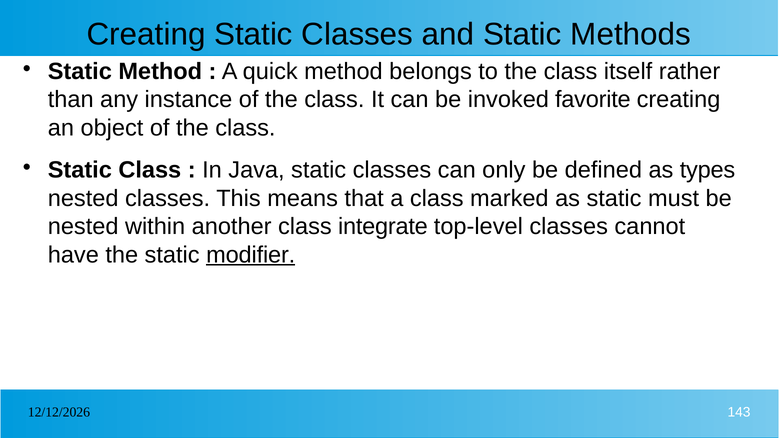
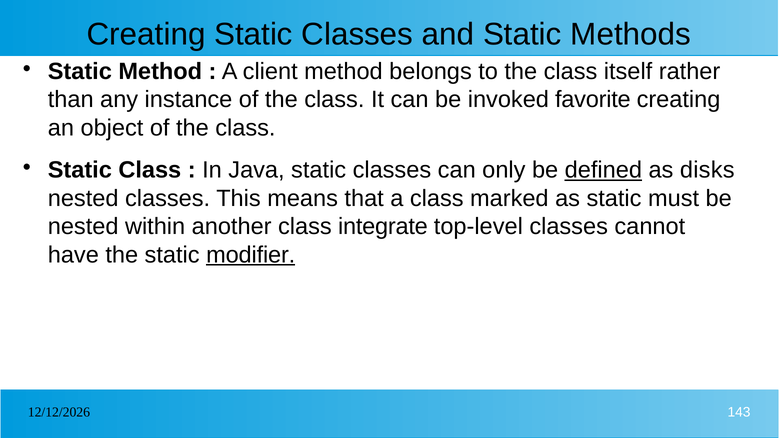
quick: quick -> client
defined underline: none -> present
types: types -> disks
